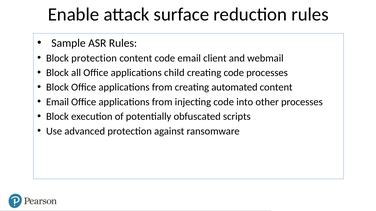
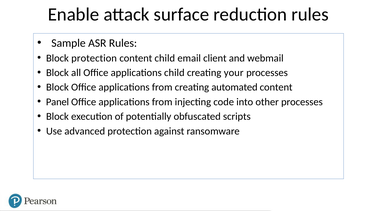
content code: code -> child
creating code: code -> your
Email at (57, 102): Email -> Panel
